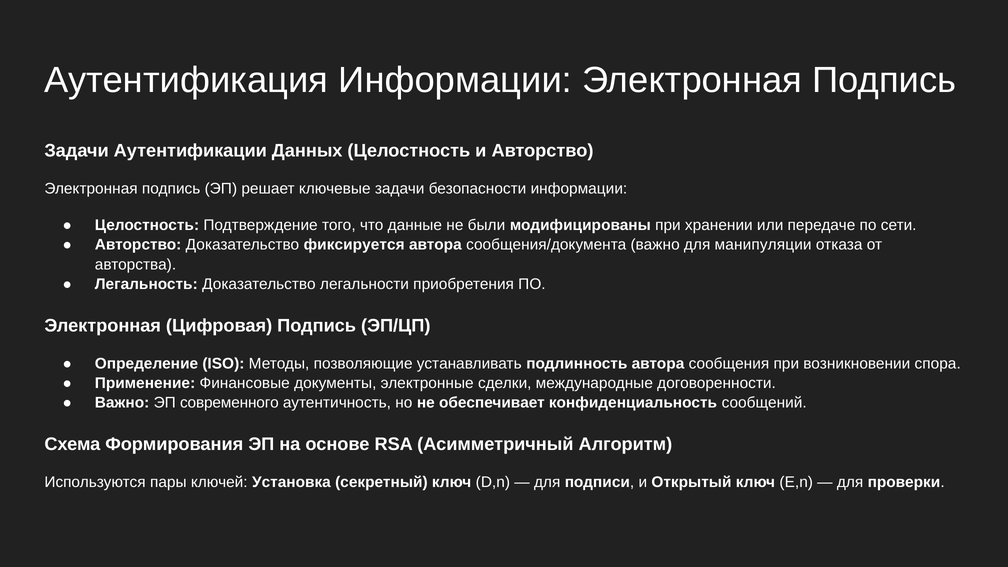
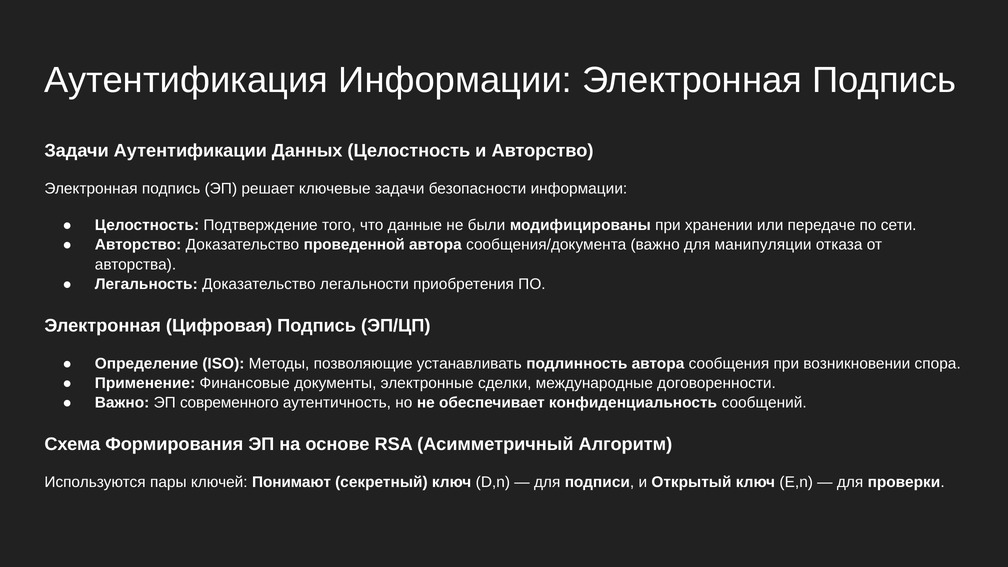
фиксируется: фиксируется -> проведенной
Установка: Установка -> Понимают
